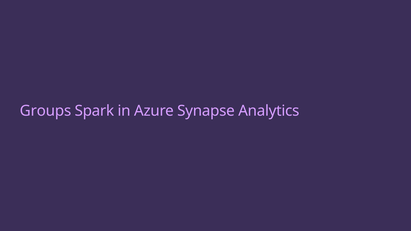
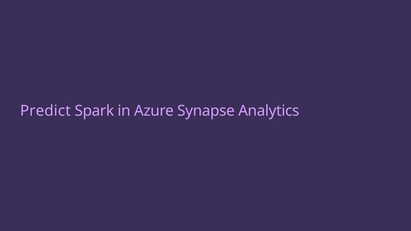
Groups: Groups -> Predict
